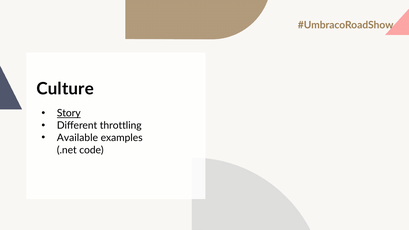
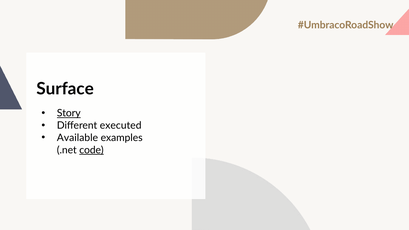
Culture: Culture -> Surface
throttling: throttling -> executed
code underline: none -> present
